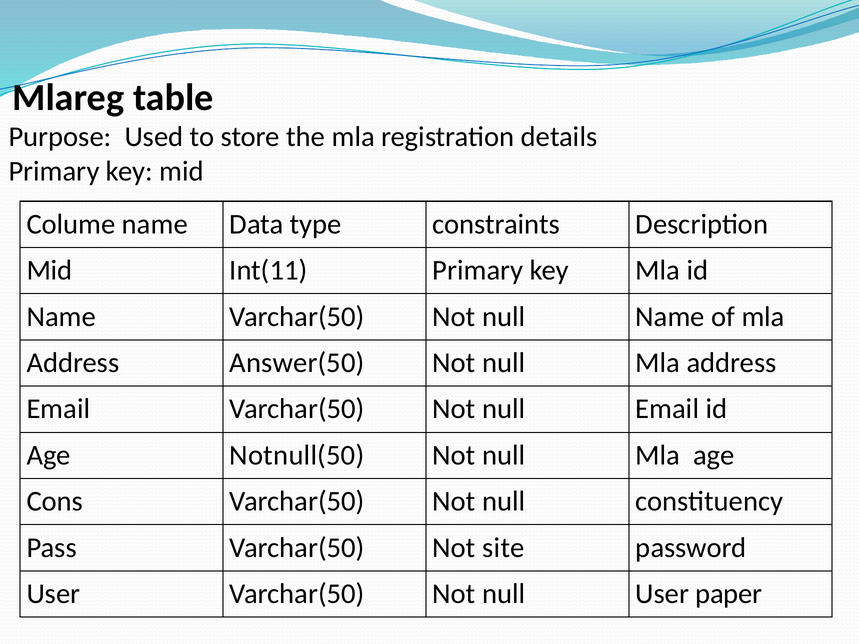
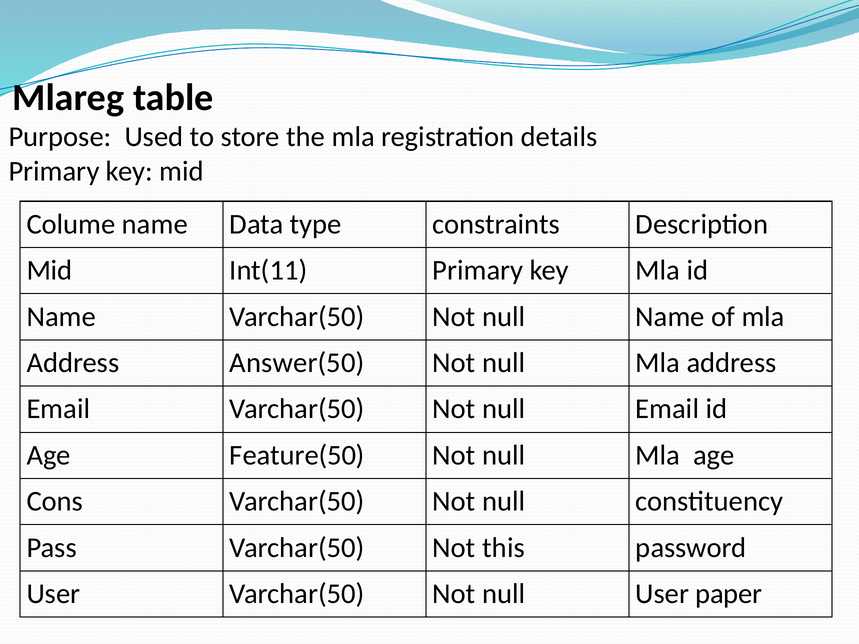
Notnull(50: Notnull(50 -> Feature(50
site: site -> this
